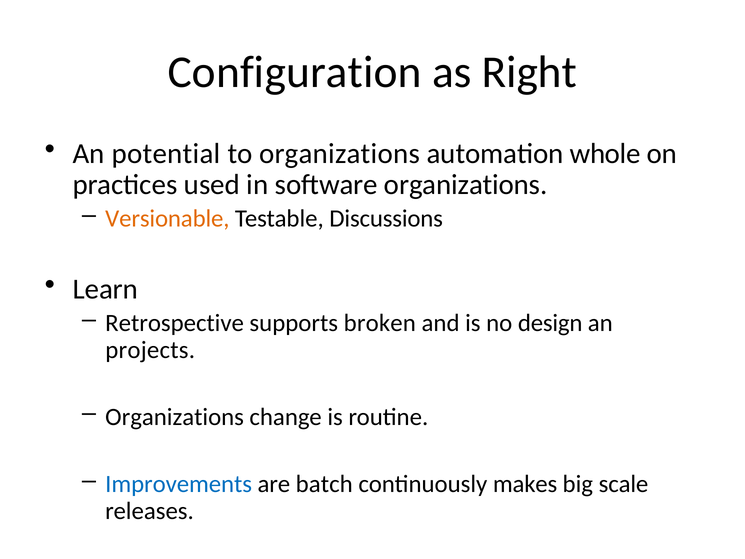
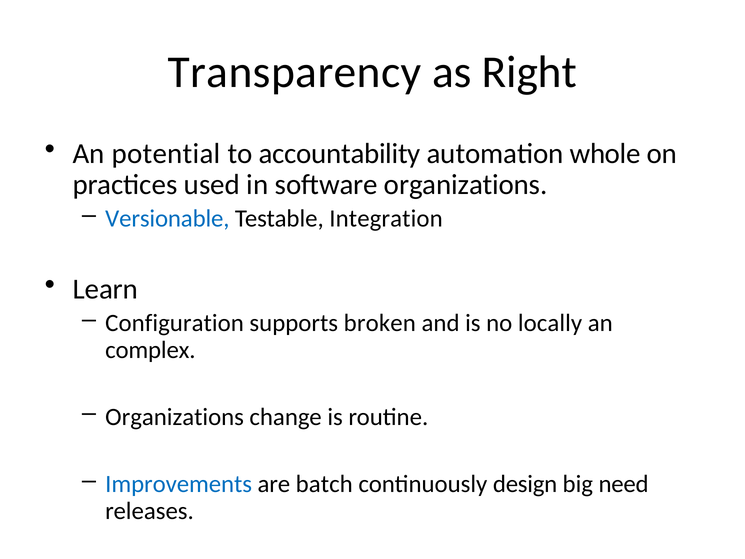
Configuration: Configuration -> Transparency
to organizations: organizations -> accountability
Versionable colour: orange -> blue
Discussions: Discussions -> Integration
Retrospective: Retrospective -> Configuration
design: design -> locally
projects: projects -> complex
makes: makes -> design
scale: scale -> need
